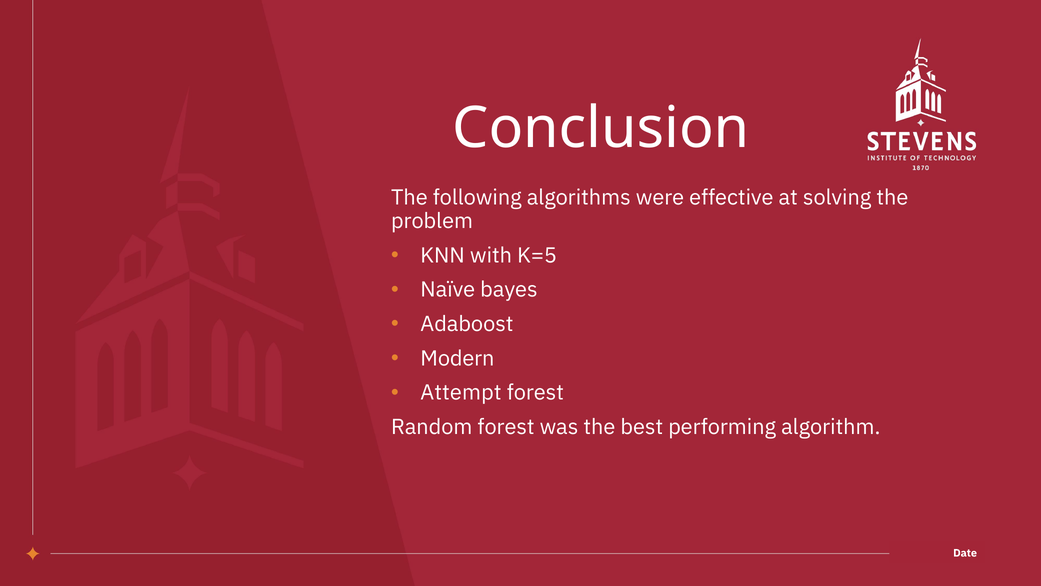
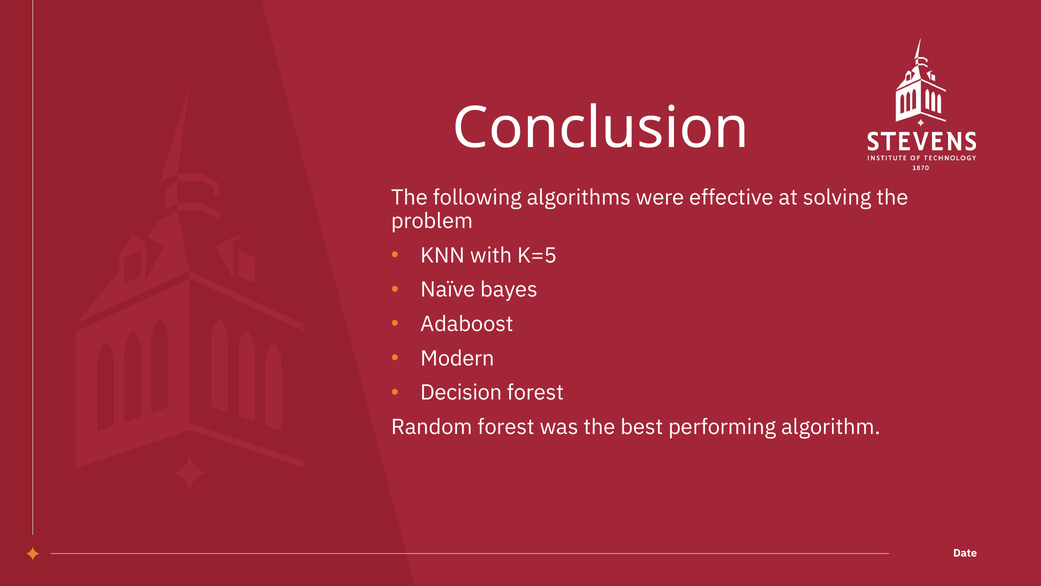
Attempt: Attempt -> Decision
